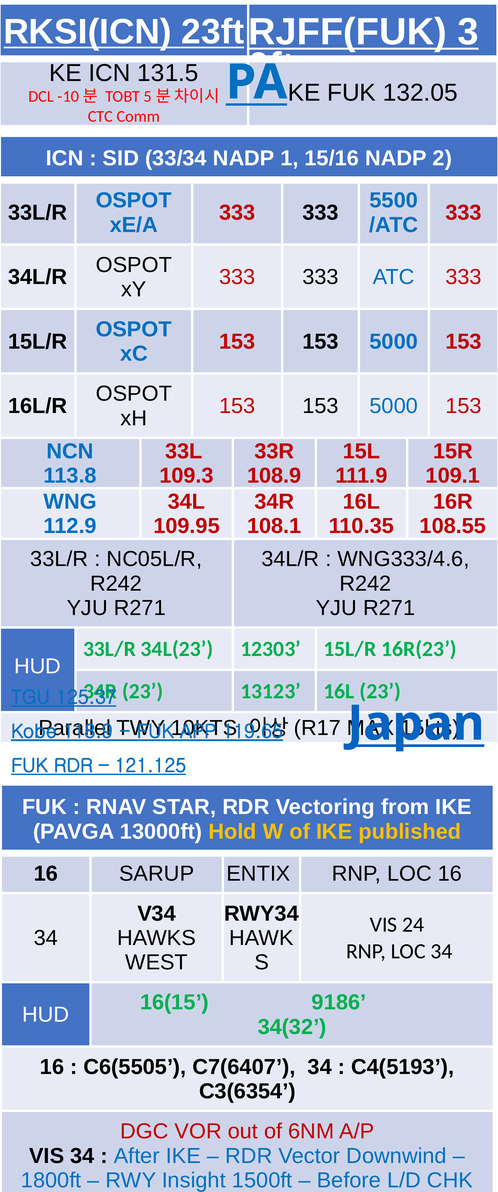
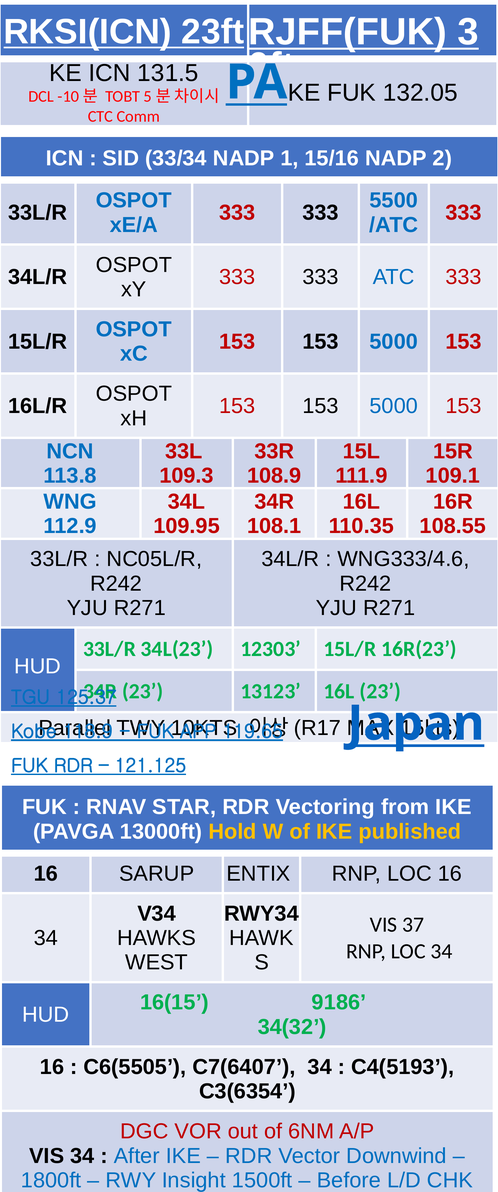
24: 24 -> 37
